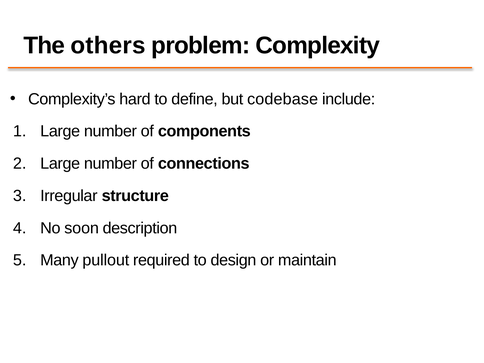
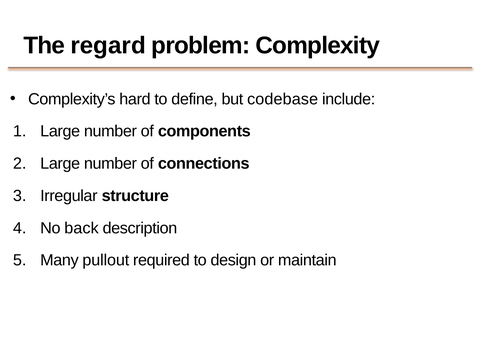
others: others -> regard
soon: soon -> back
